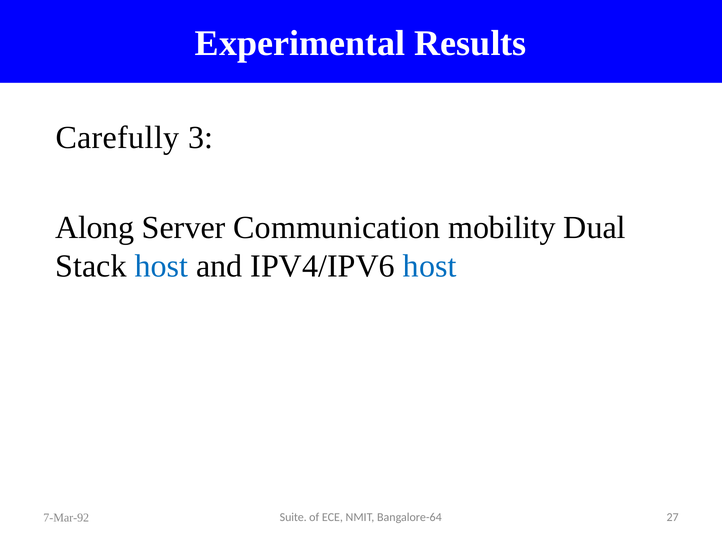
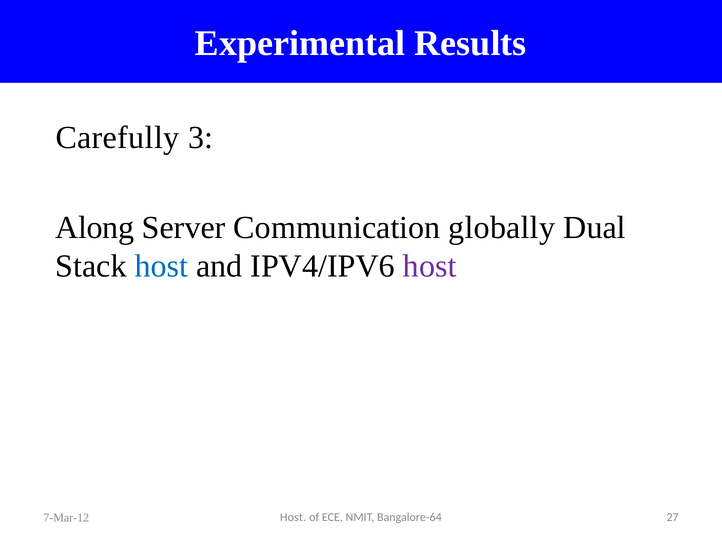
mobility: mobility -> globally
host at (430, 266) colour: blue -> purple
7-Mar-92: 7-Mar-92 -> 7-Mar-12
Suite at (293, 517): Suite -> Host
